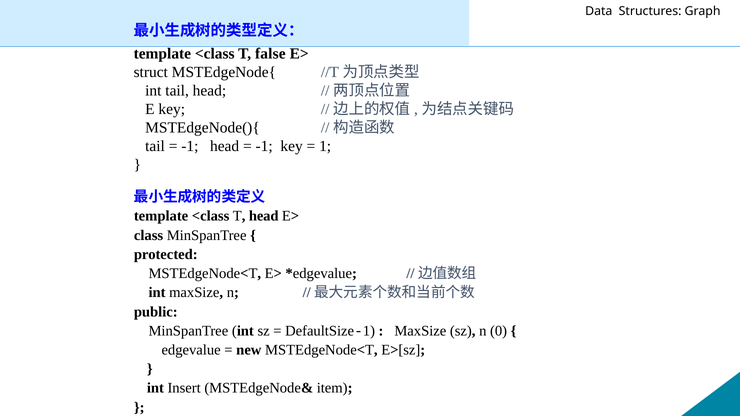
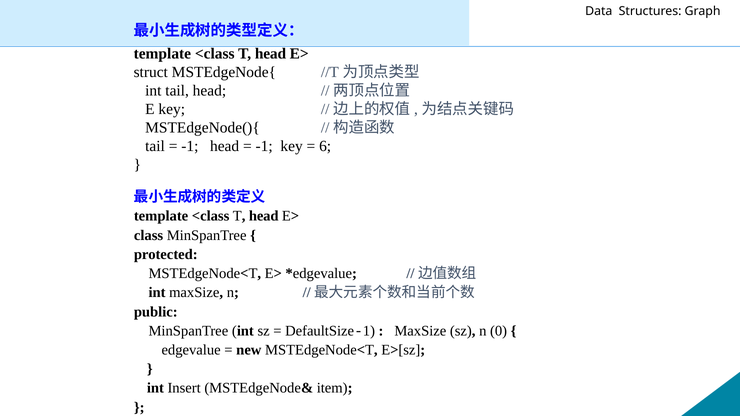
false at (270, 54): false -> head
1: 1 -> 6
